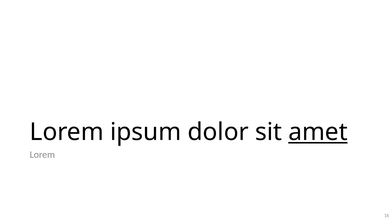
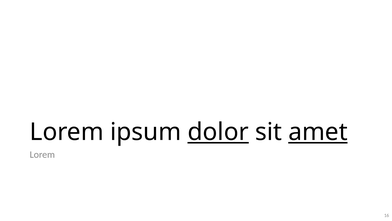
dolor underline: none -> present
